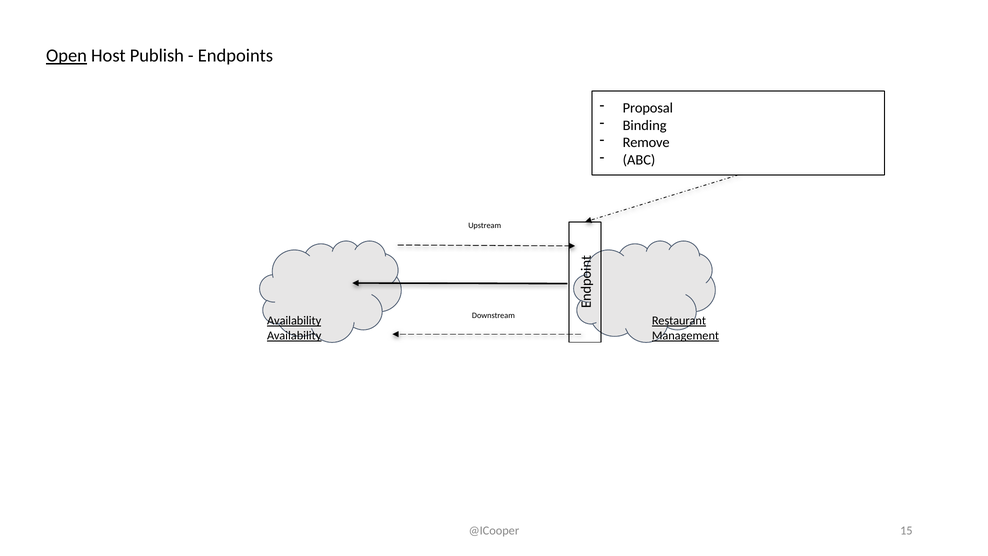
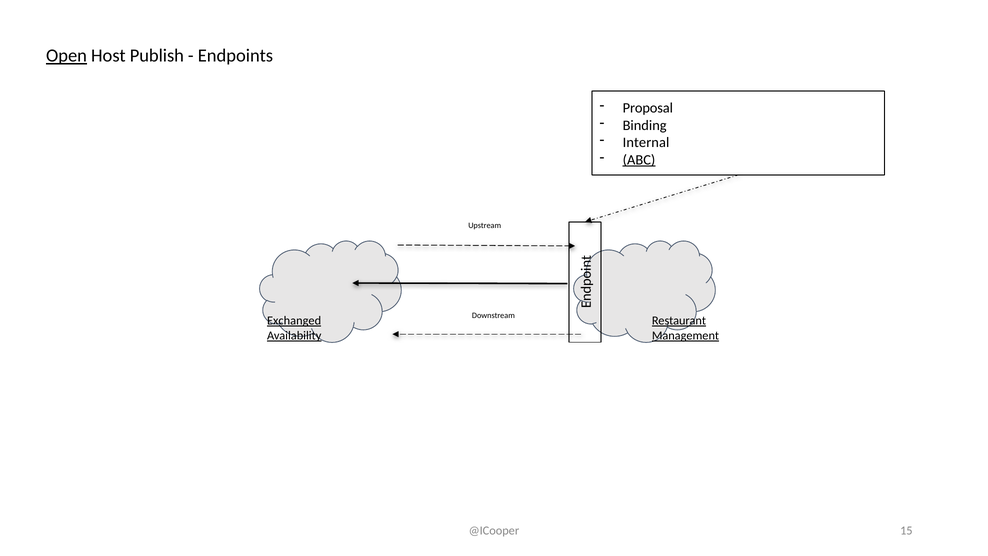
Remove: Remove -> Internal
ABC underline: none -> present
Availability at (294, 321): Availability -> Exchanged
